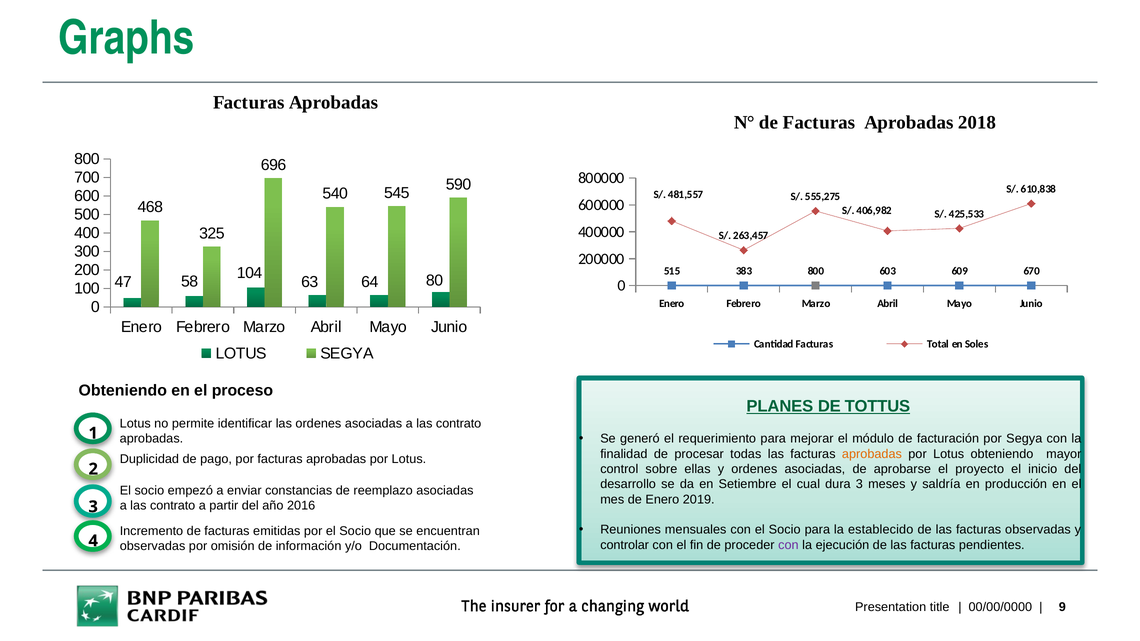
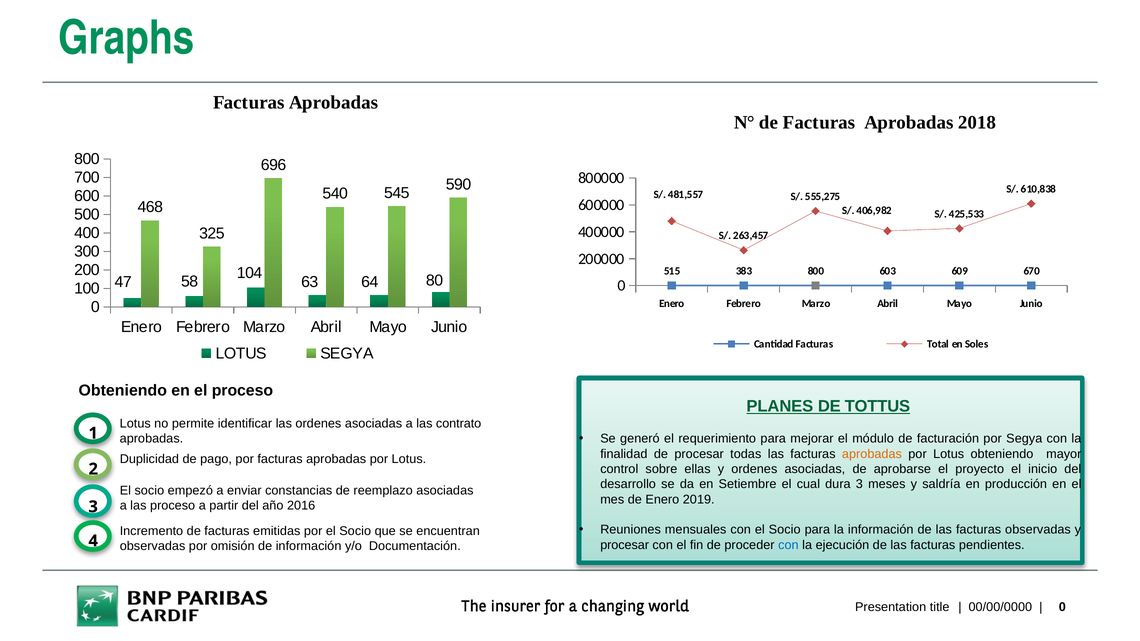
contrato at (173, 506): contrato -> proceso
la establecido: establecido -> información
controlar at (625, 545): controlar -> procesar
con at (788, 545) colour: purple -> blue
title 9: 9 -> 0
